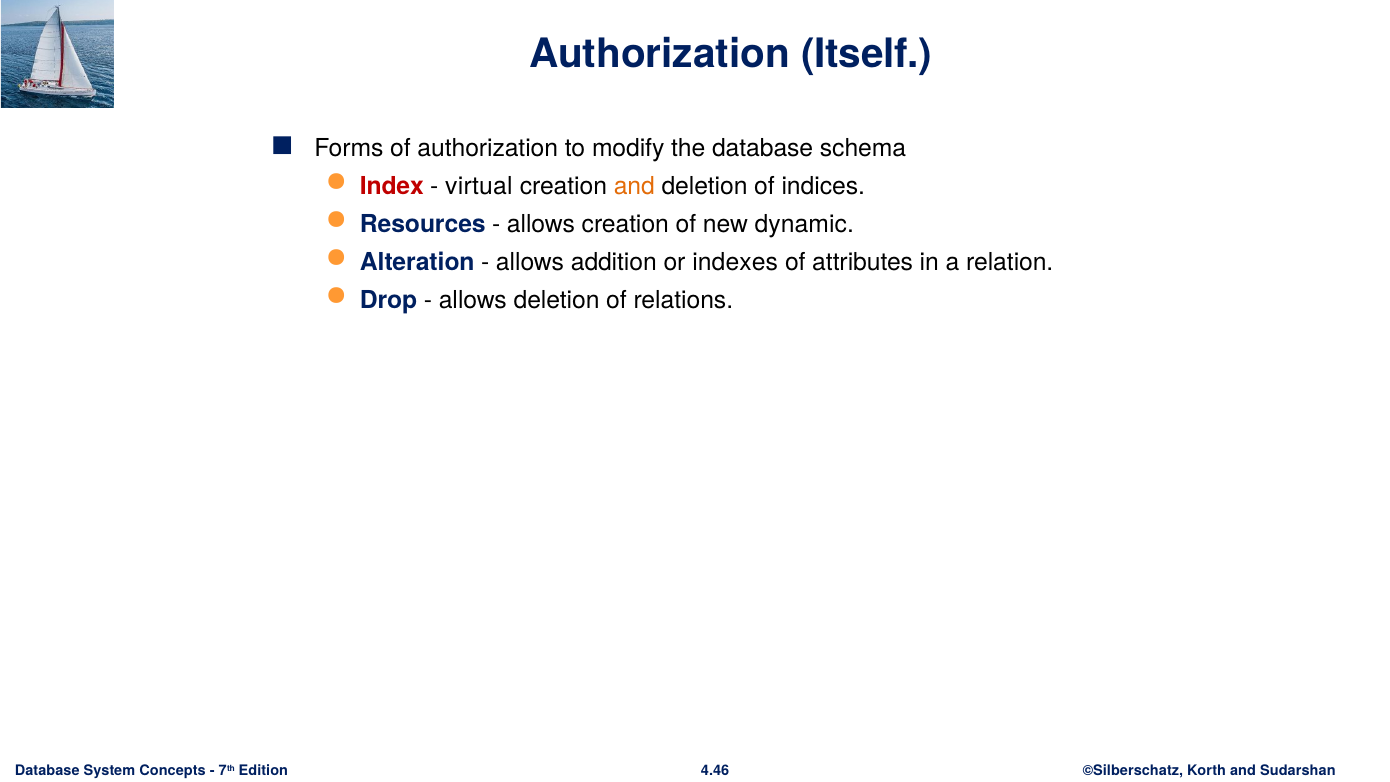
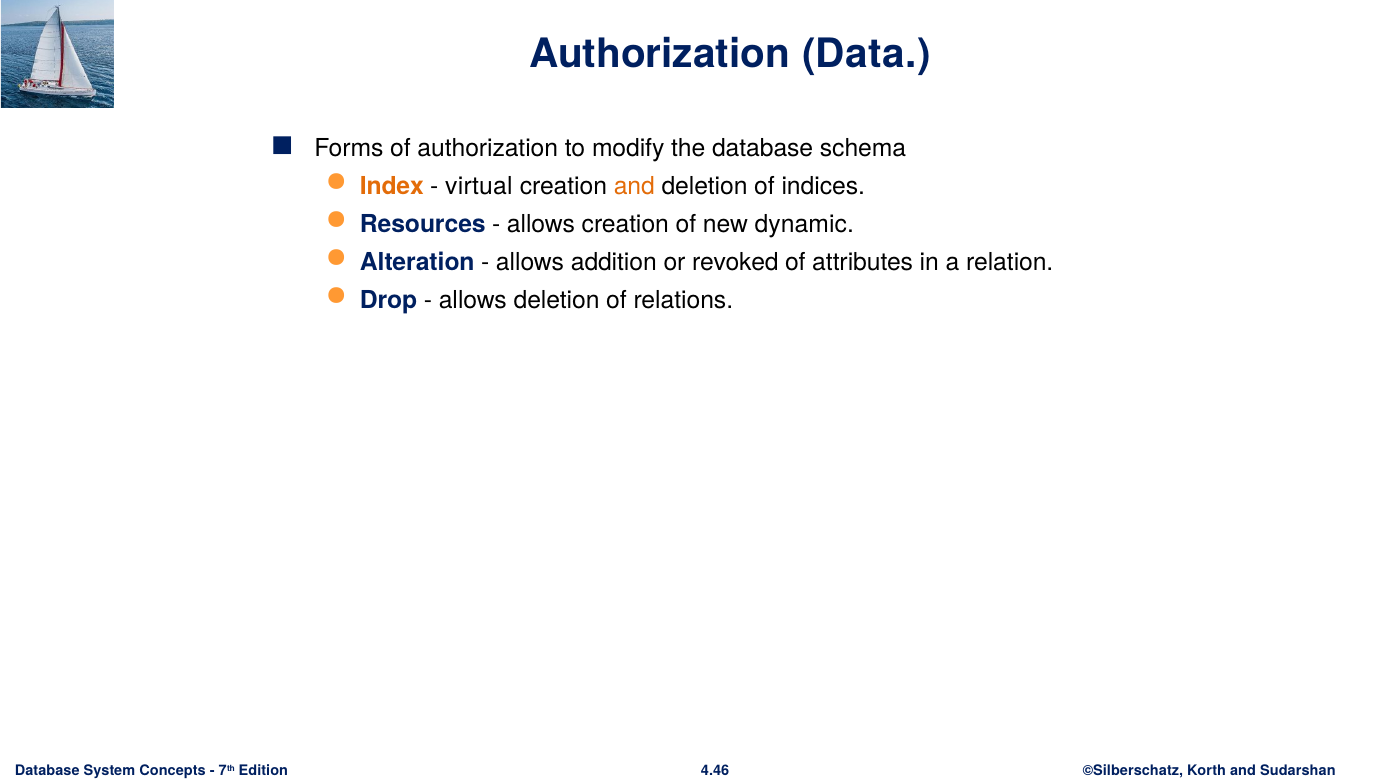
Itself: Itself -> Data
Index colour: red -> orange
indexes: indexes -> revoked
